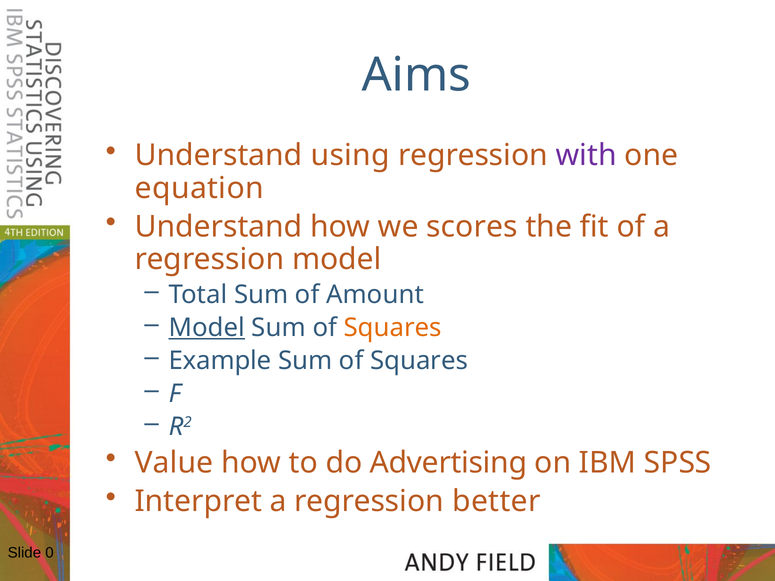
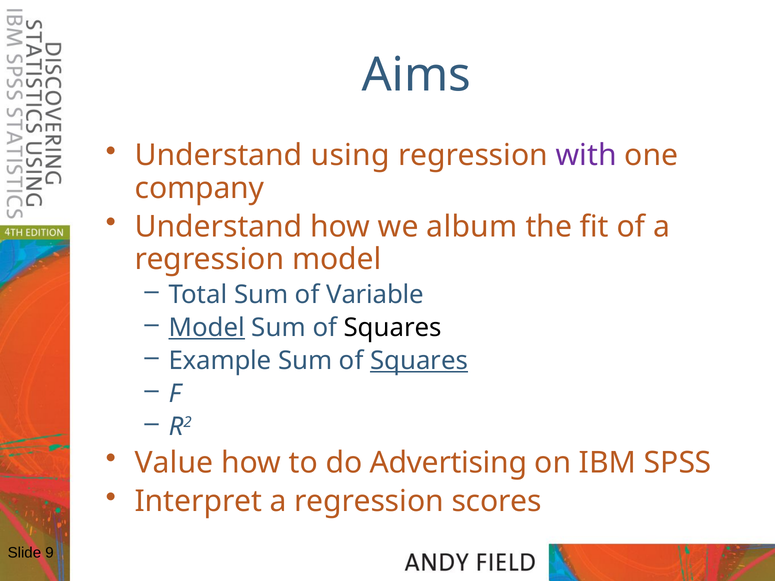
equation: equation -> company
scores: scores -> album
Amount: Amount -> Variable
Squares at (393, 328) colour: orange -> black
Squares at (419, 361) underline: none -> present
better: better -> scores
0: 0 -> 9
